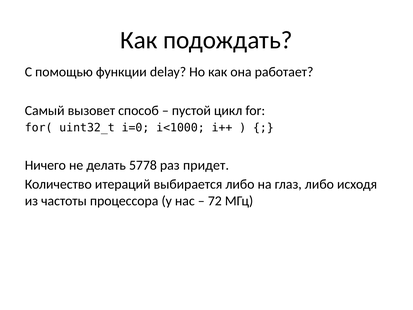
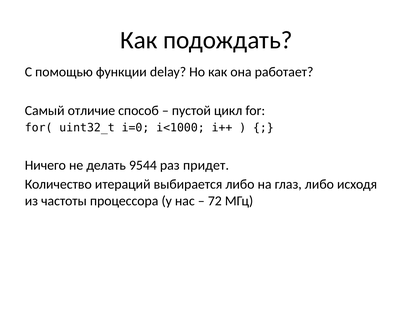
вызовет: вызовет -> отличие
5778: 5778 -> 9544
